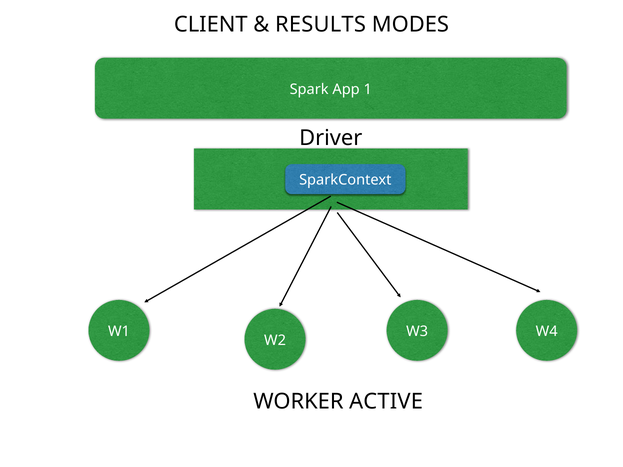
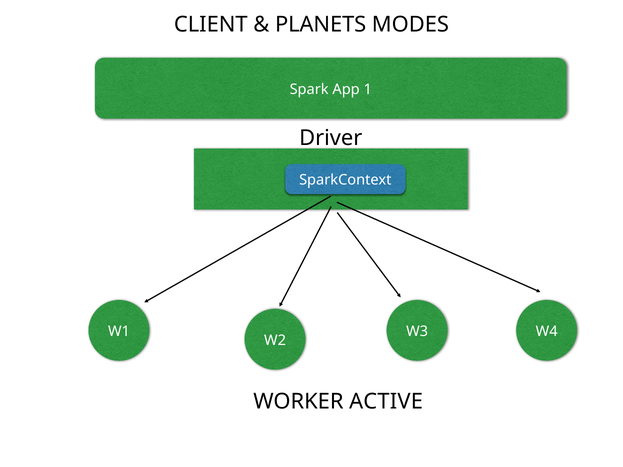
RESULTS: RESULTS -> PLANETS
